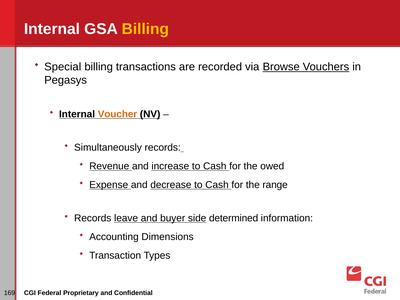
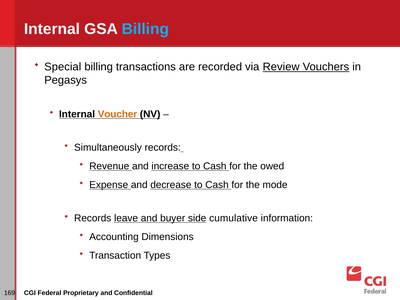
Billing at (145, 29) colour: yellow -> light blue
Browse: Browse -> Review
range: range -> mode
determined: determined -> cumulative
